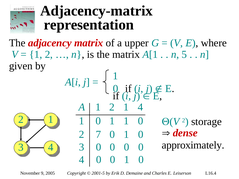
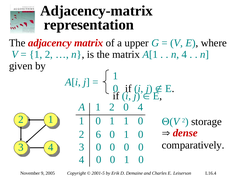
n 5: 5 -> 4
1 2 1: 1 -> 0
7: 7 -> 6
approximately: approximately -> comparatively
